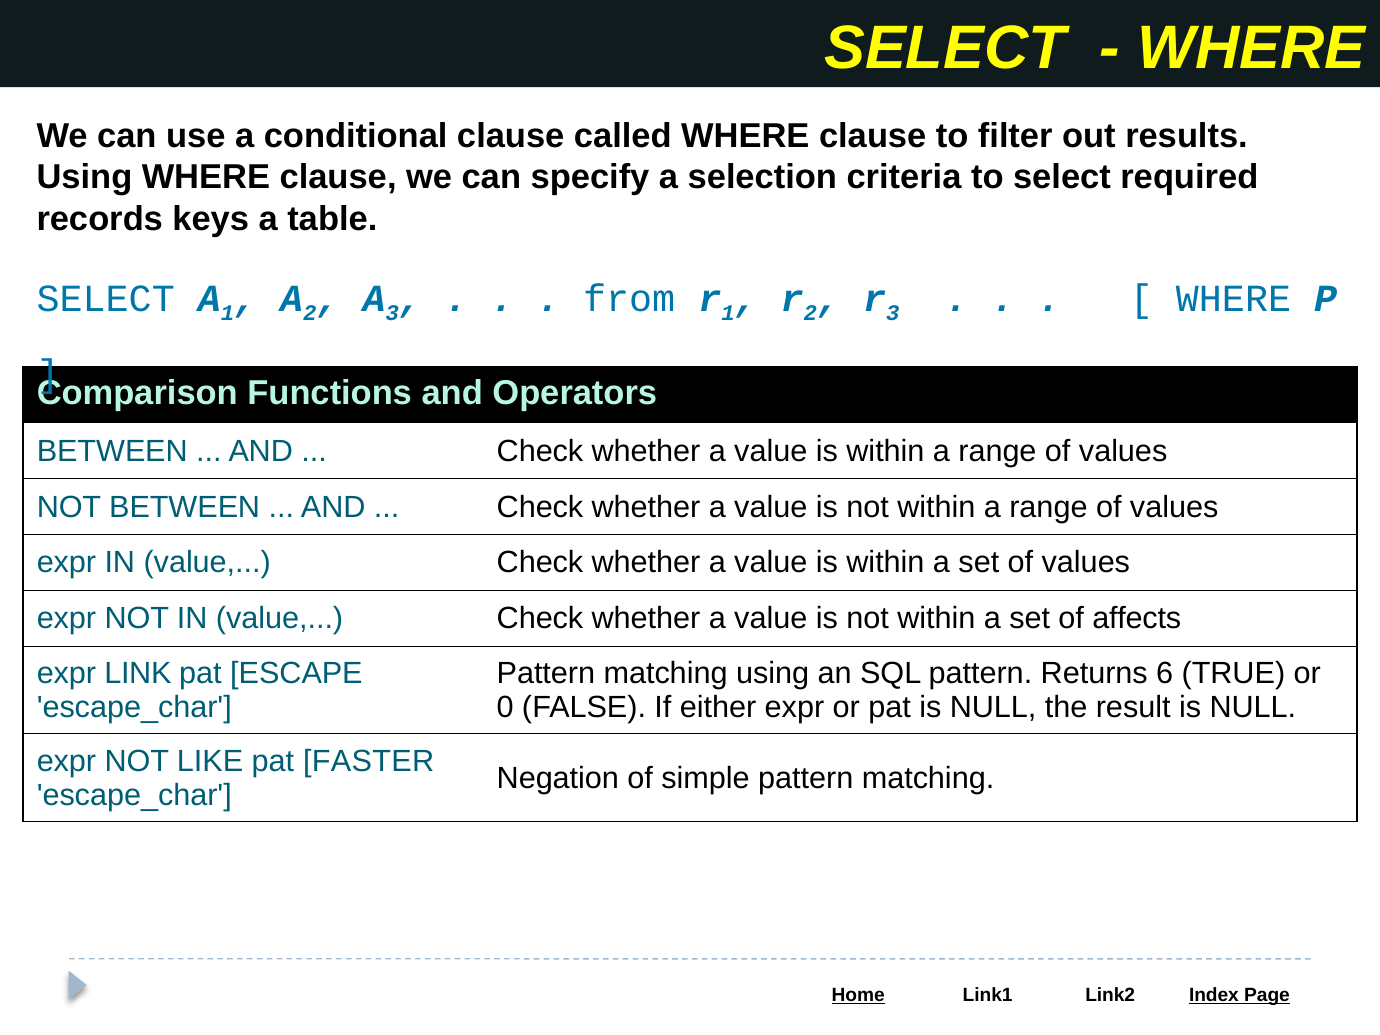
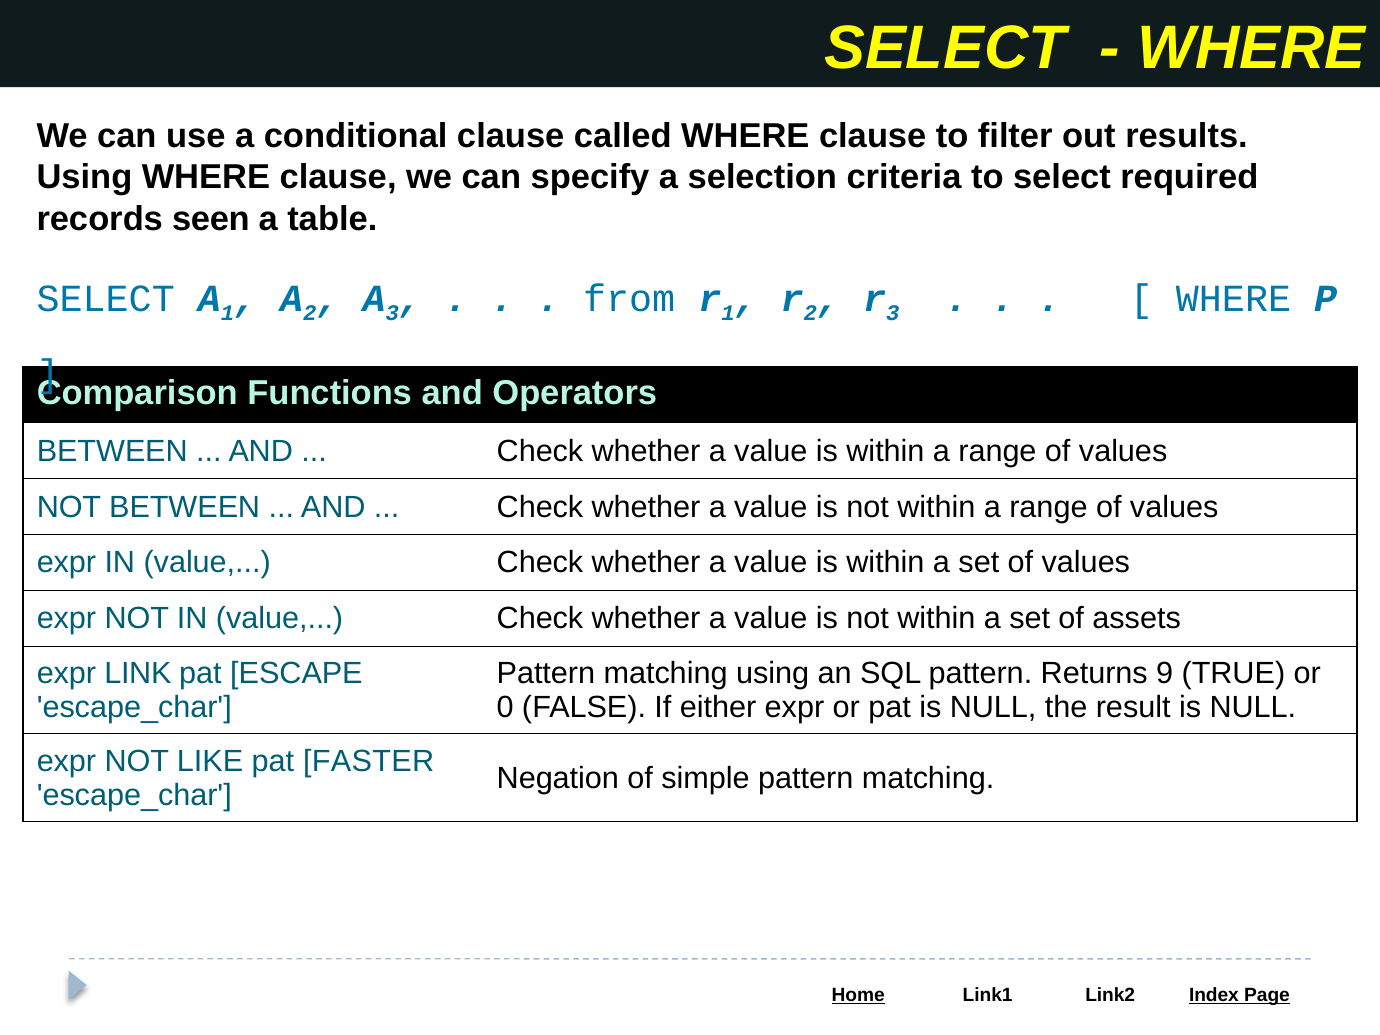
keys: keys -> seen
affects: affects -> assets
6: 6 -> 9
